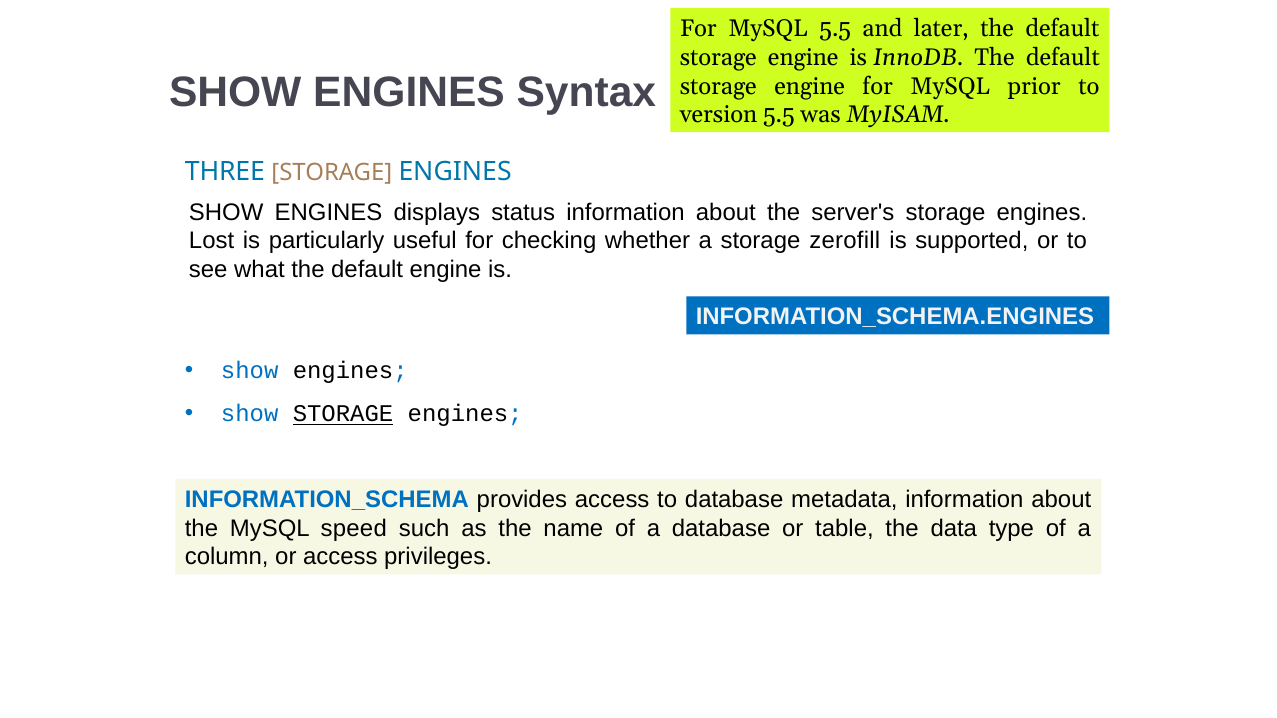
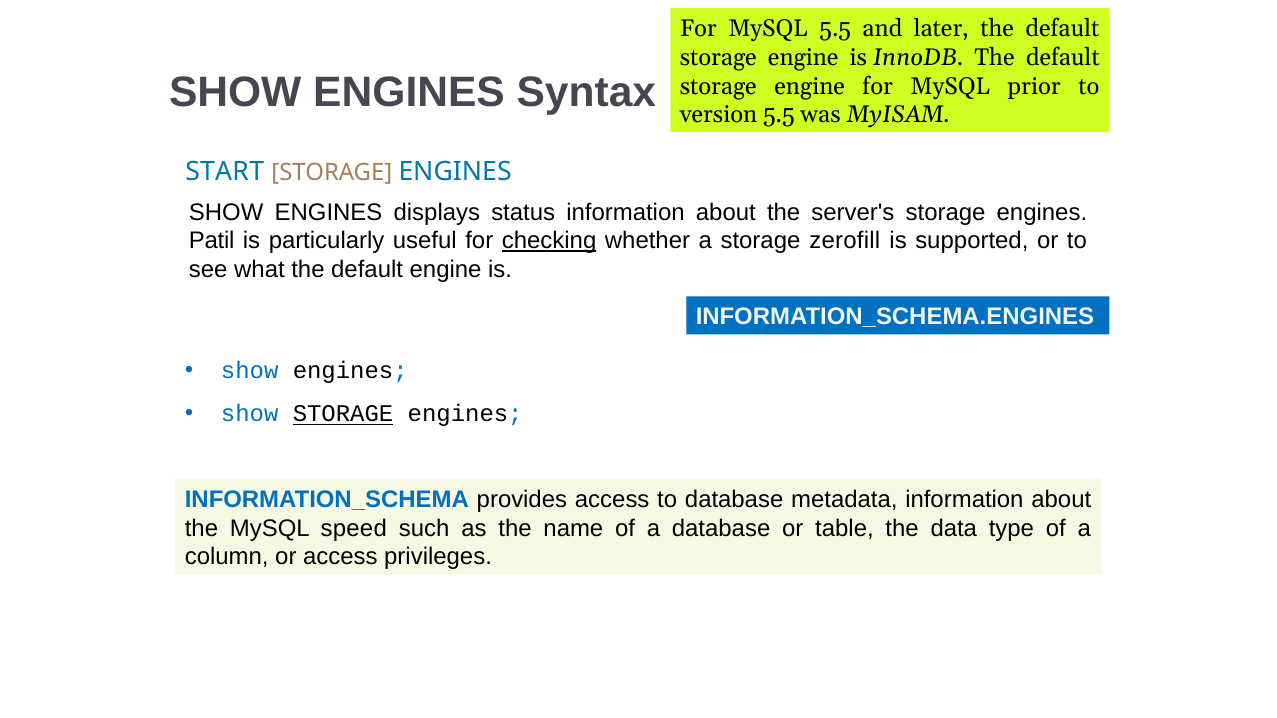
THREE: THREE -> START
Lost: Lost -> Patil
checking underline: none -> present
